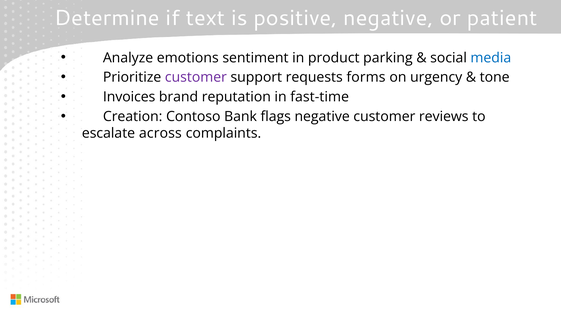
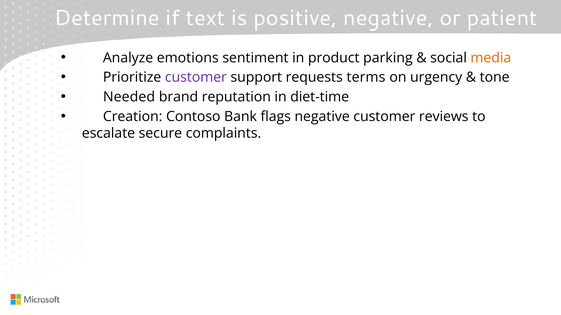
media colour: blue -> orange
forms: forms -> terms
Invoices: Invoices -> Needed
fast-time: fast-time -> diet-time
across: across -> secure
